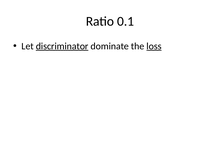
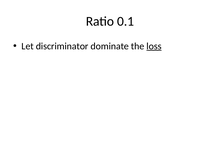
discriminator underline: present -> none
